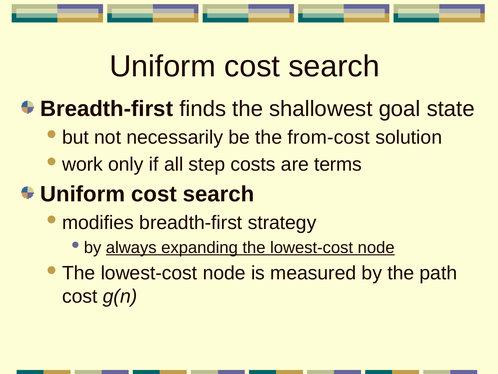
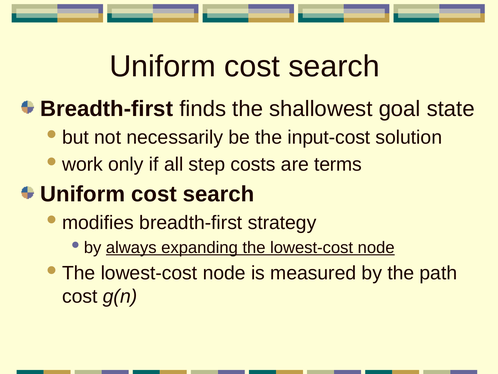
from-cost: from-cost -> input-cost
